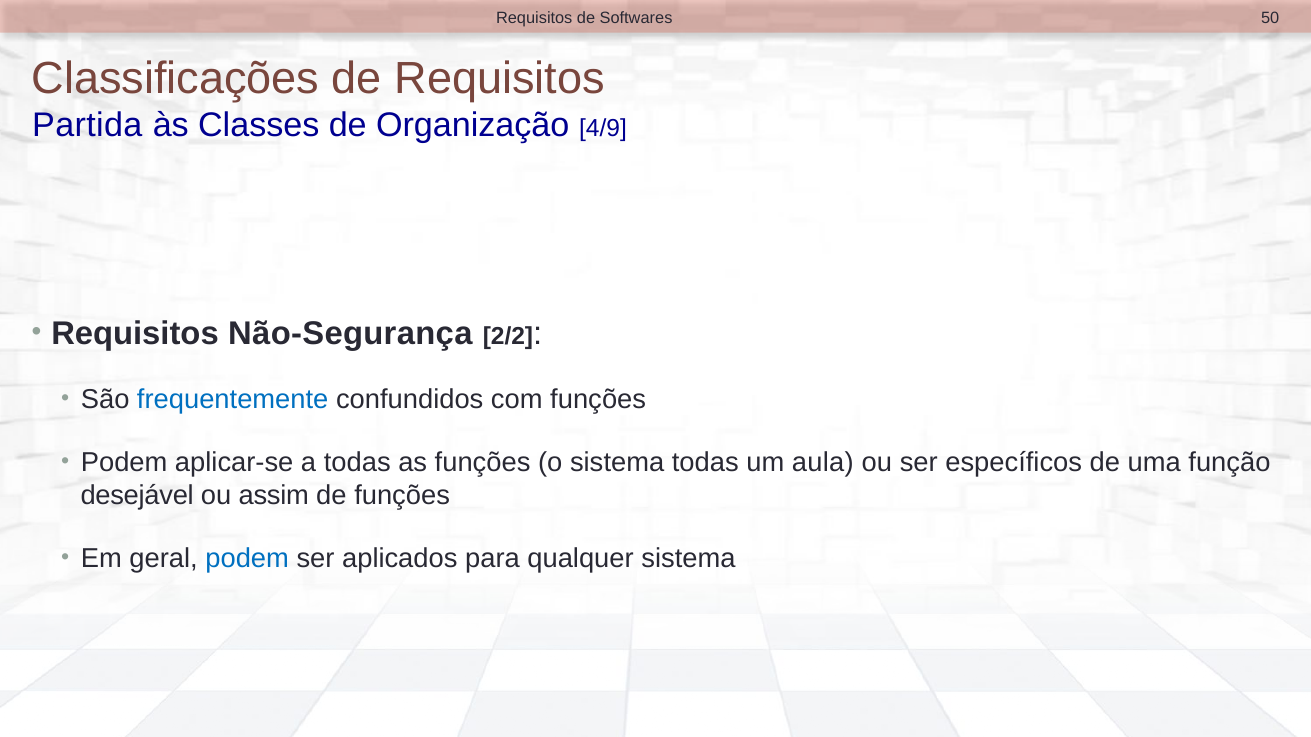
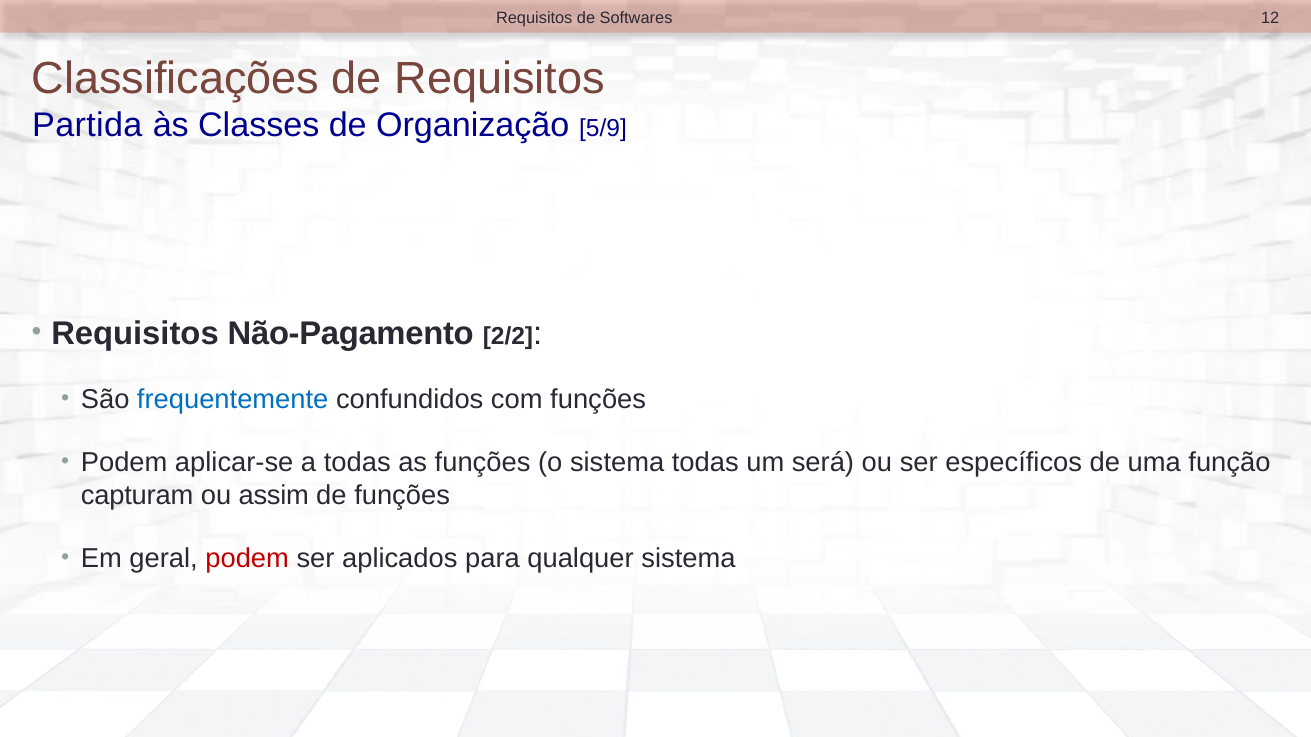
50: 50 -> 12
4/9: 4/9 -> 5/9
Não-Segurança: Não-Segurança -> Não-Pagamento
aula: aula -> será
desejável: desejável -> capturam
podem at (247, 559) colour: blue -> red
